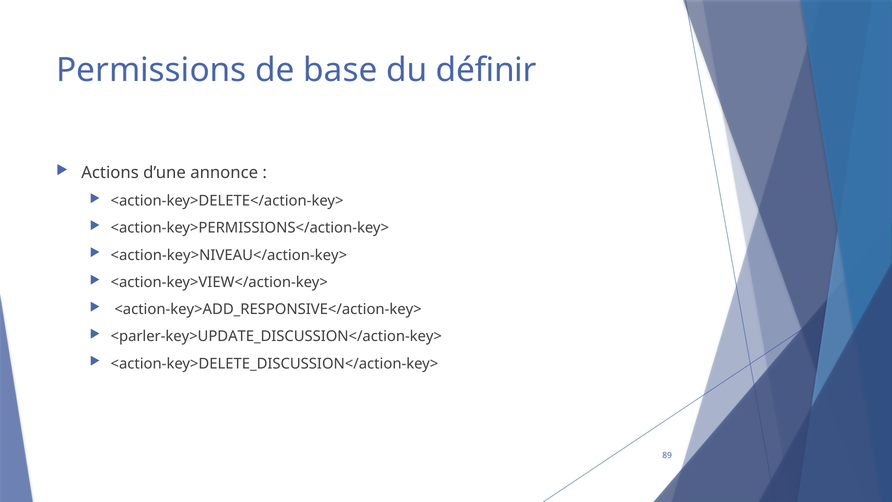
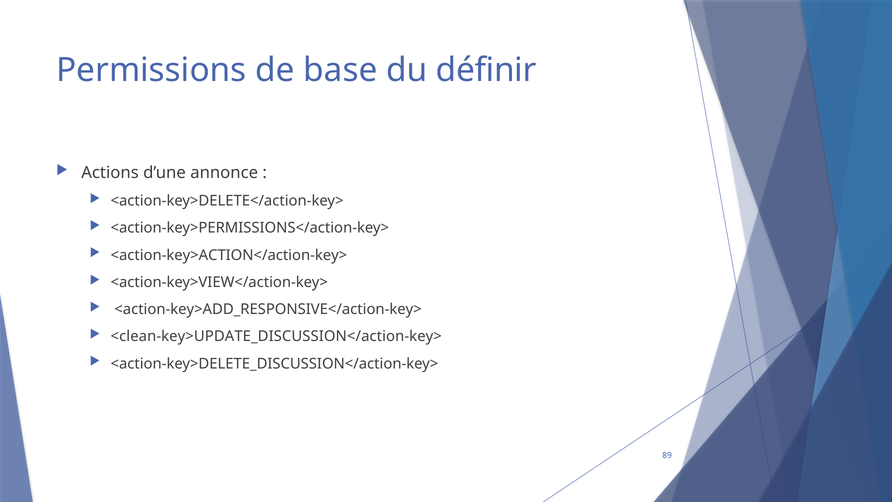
<action-key>NIVEAU</action-key>: <action-key>NIVEAU</action-key> -> <action-key>ACTION</action-key>
<parler-key>UPDATE_DISCUSSION</action-key>: <parler-key>UPDATE_DISCUSSION</action-key> -> <clean-key>UPDATE_DISCUSSION</action-key>
